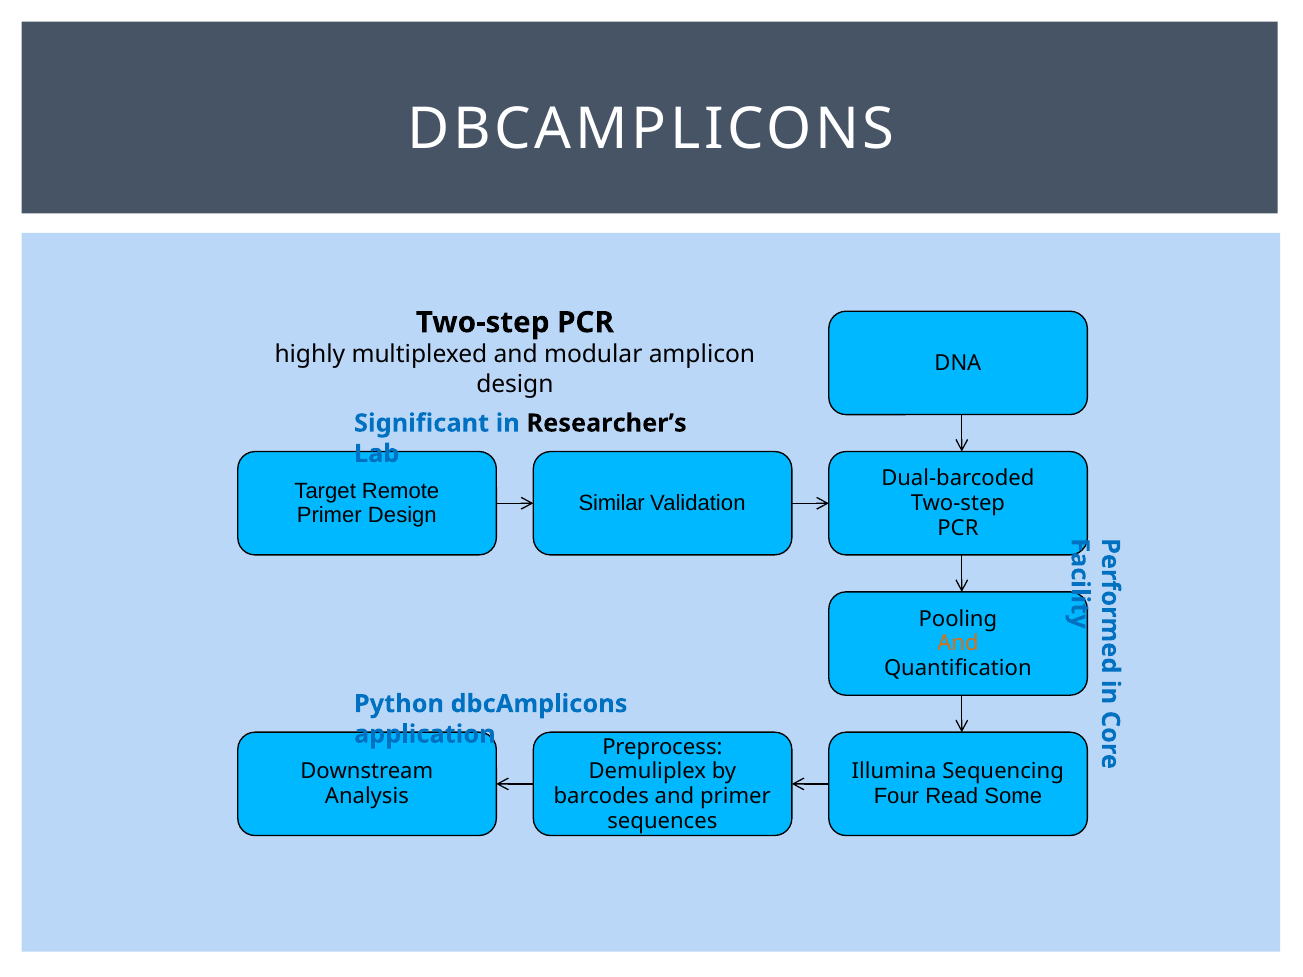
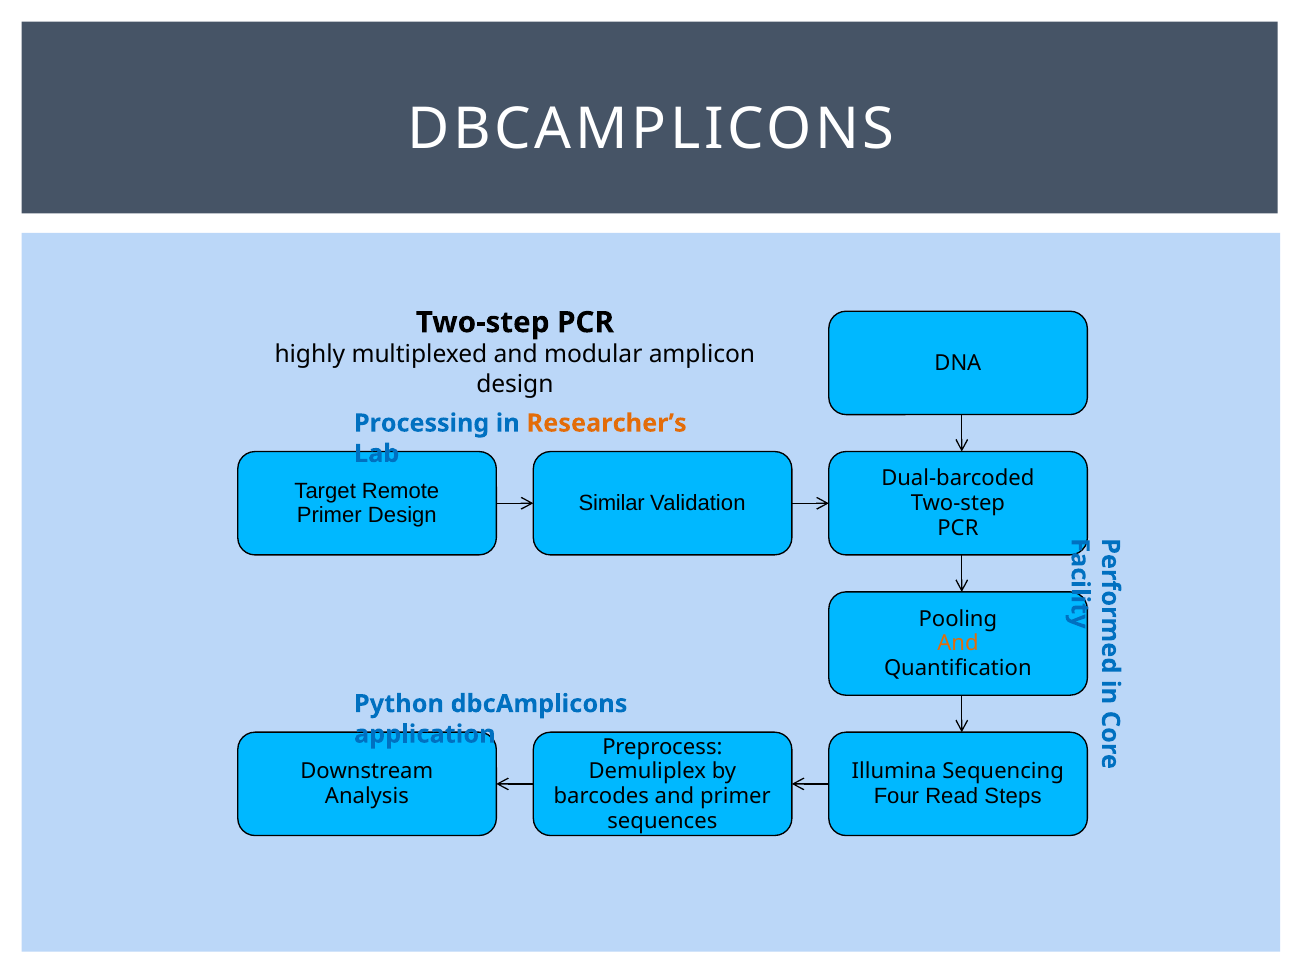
Significant: Significant -> Processing
Researcher’s colour: black -> orange
Some: Some -> Steps
